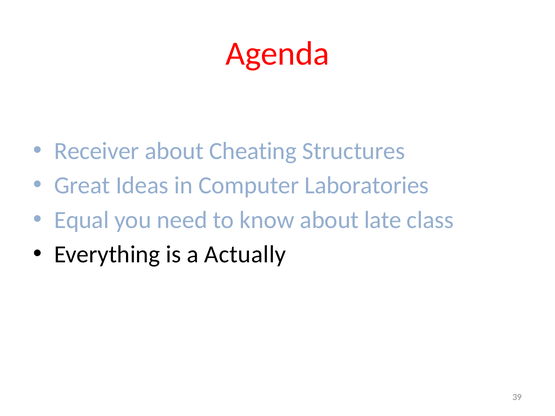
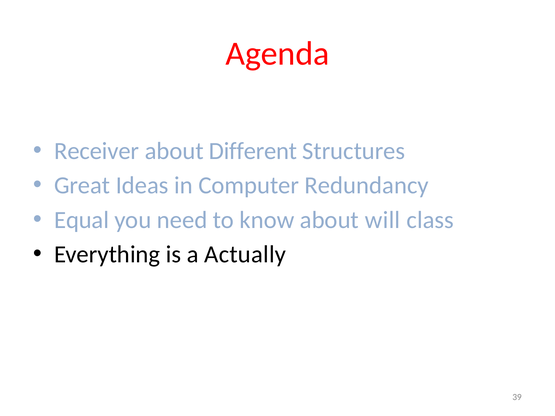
Cheating: Cheating -> Different
Laboratories: Laboratories -> Redundancy
late: late -> will
